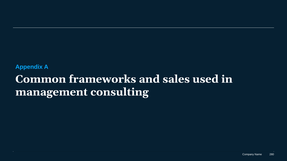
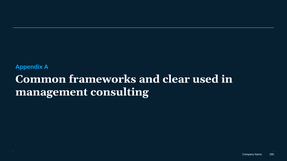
sales: sales -> clear
